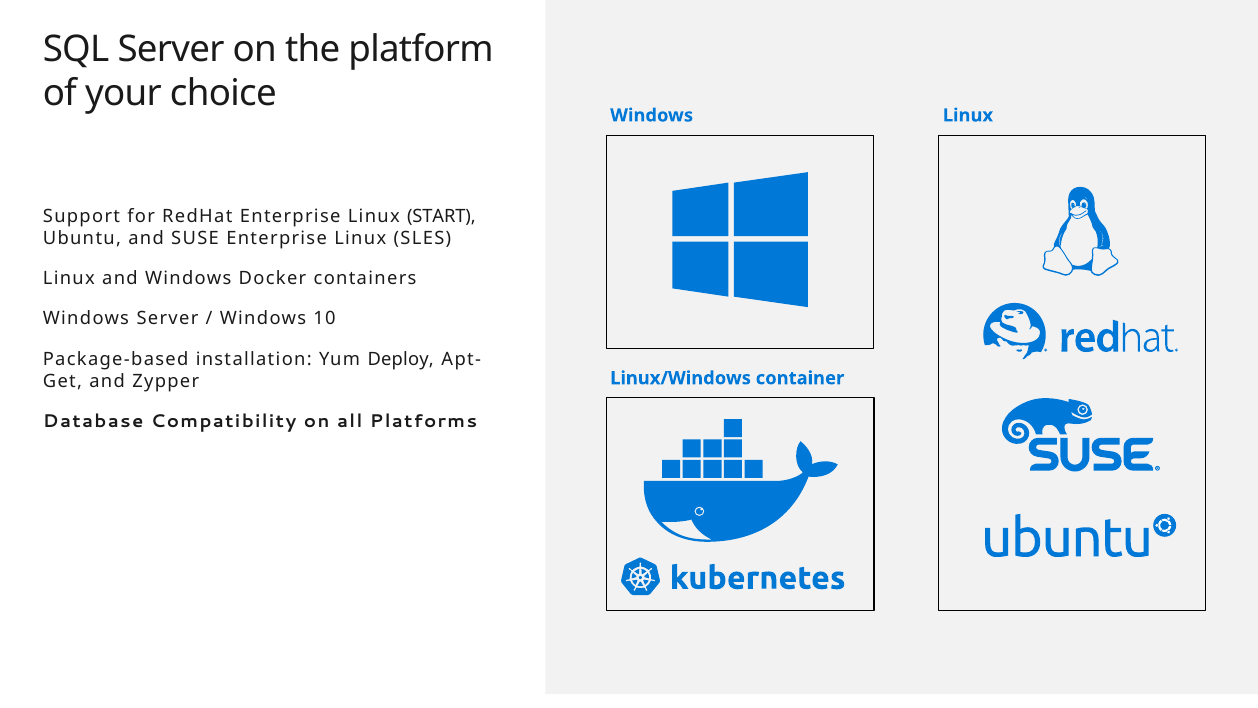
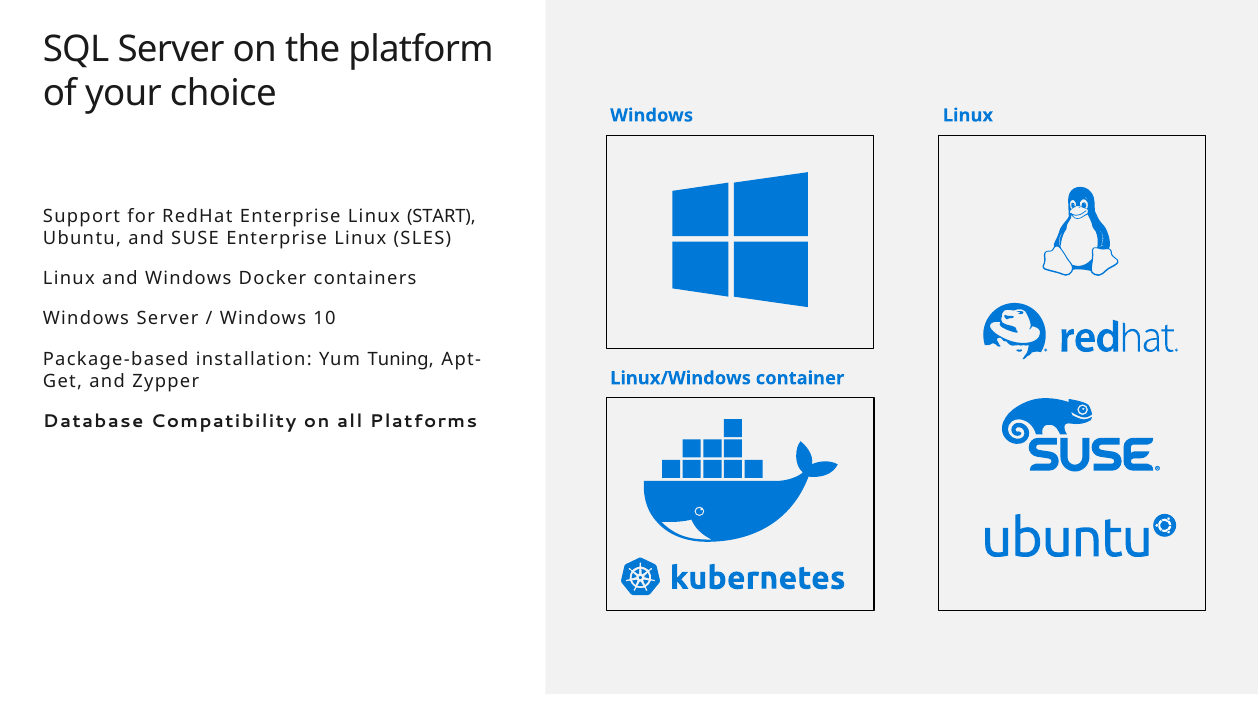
Deploy: Deploy -> Tuning
